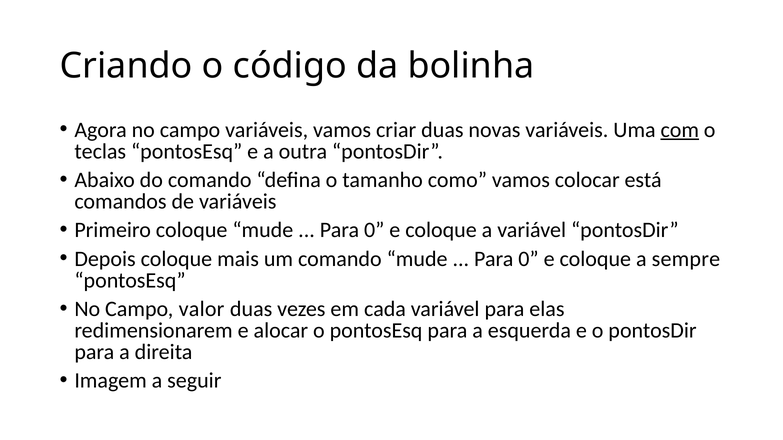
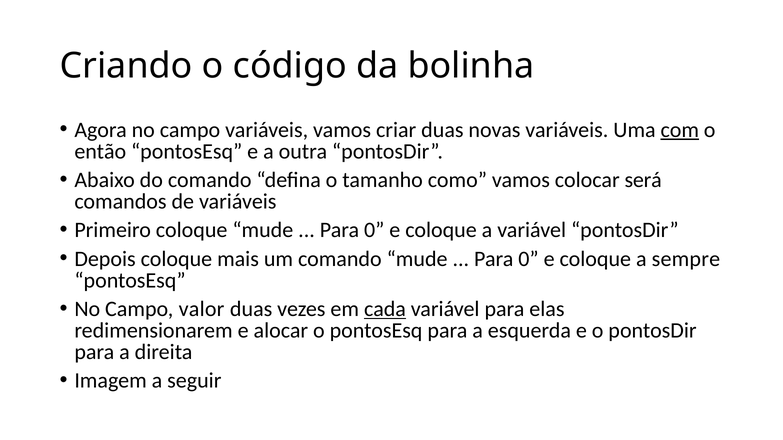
teclas: teclas -> então
está: está -> será
cada underline: none -> present
